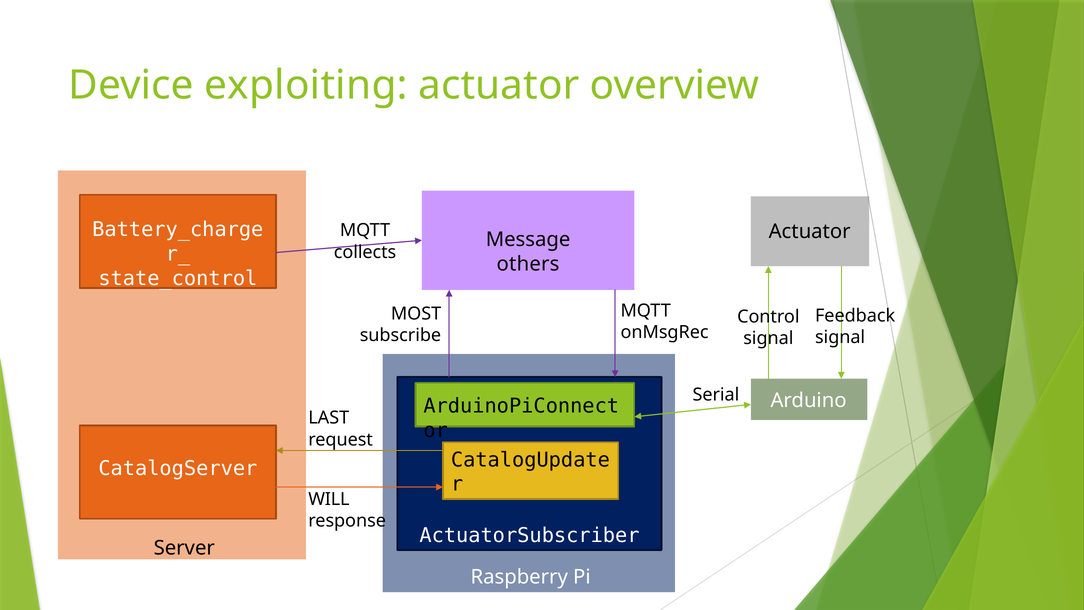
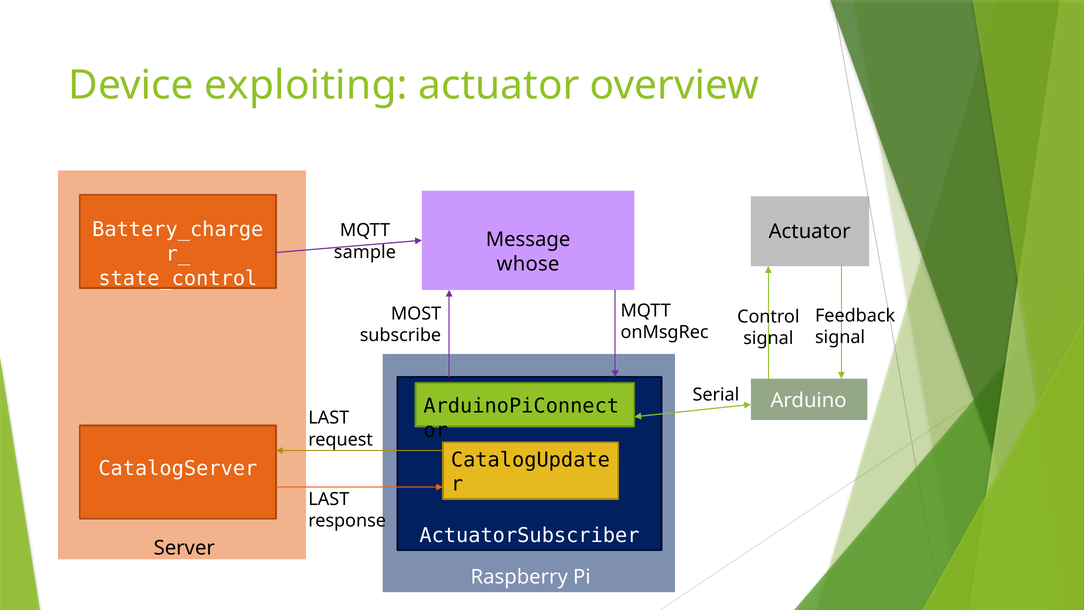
collects: collects -> sample
others: others -> whose
WILL at (329, 499): WILL -> LAST
